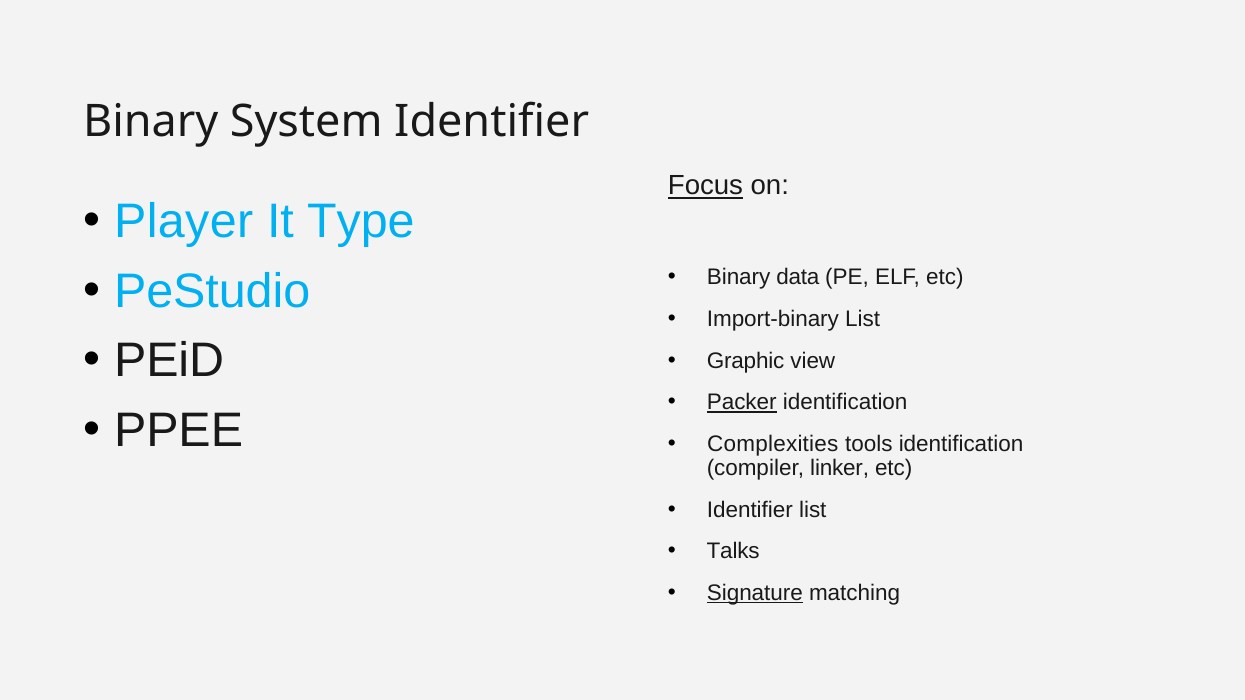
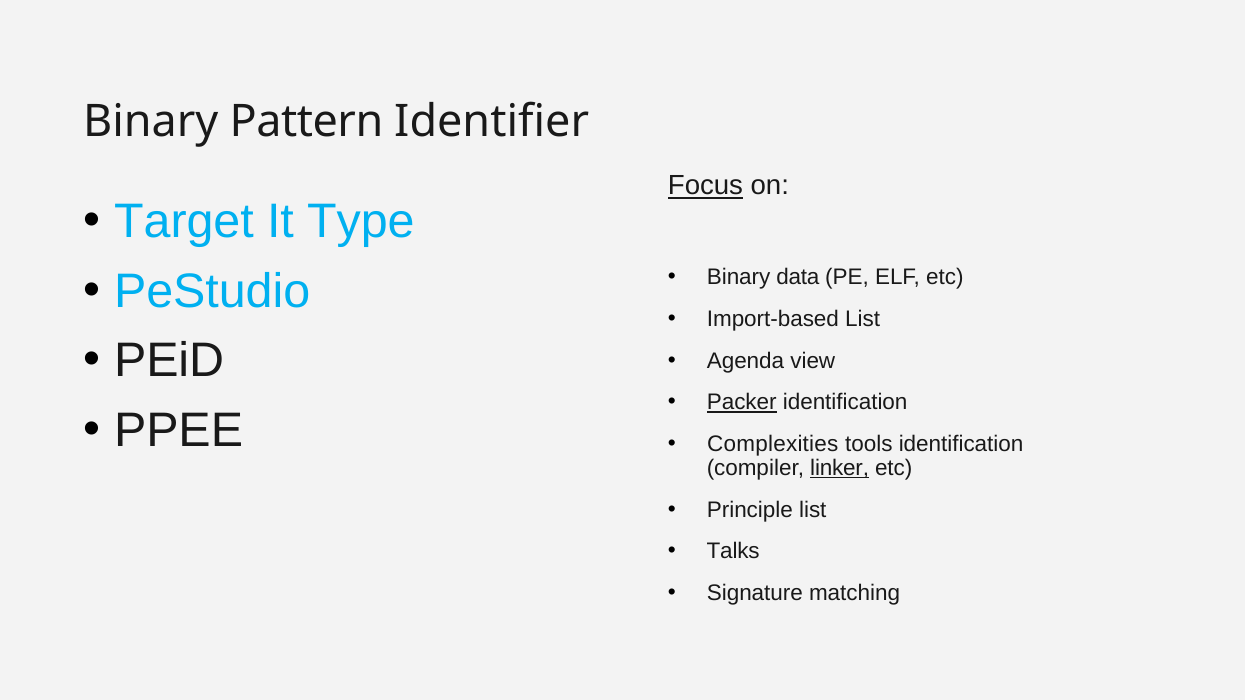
System: System -> Pattern
Player: Player -> Target
Import-binary: Import-binary -> Import-based
Graphic: Graphic -> Agenda
linker underline: none -> present
Identifier at (750, 510): Identifier -> Principle
Signature underline: present -> none
